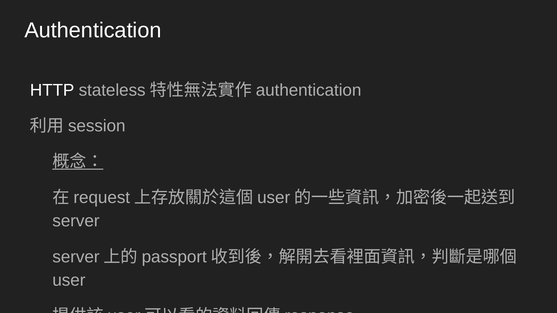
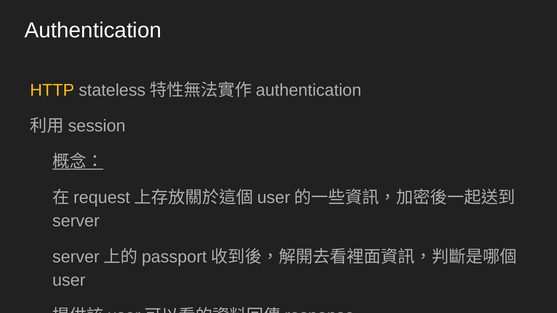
HTTP colour: white -> yellow
